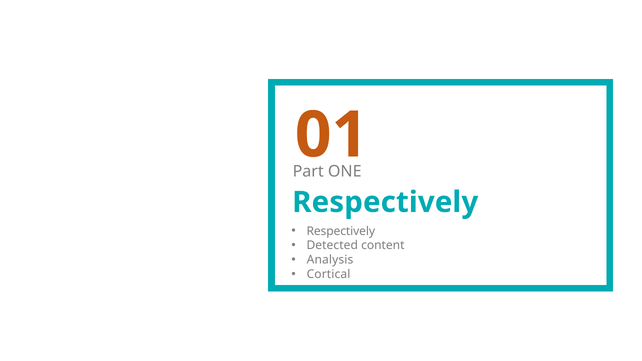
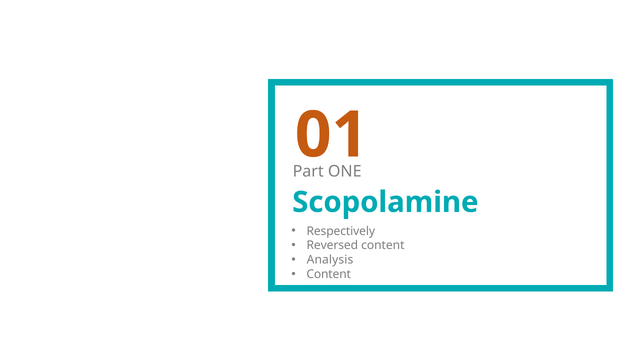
Respectively at (385, 202): Respectively -> Scopolamine
Detected: Detected -> Reversed
Cortical at (329, 274): Cortical -> Content
